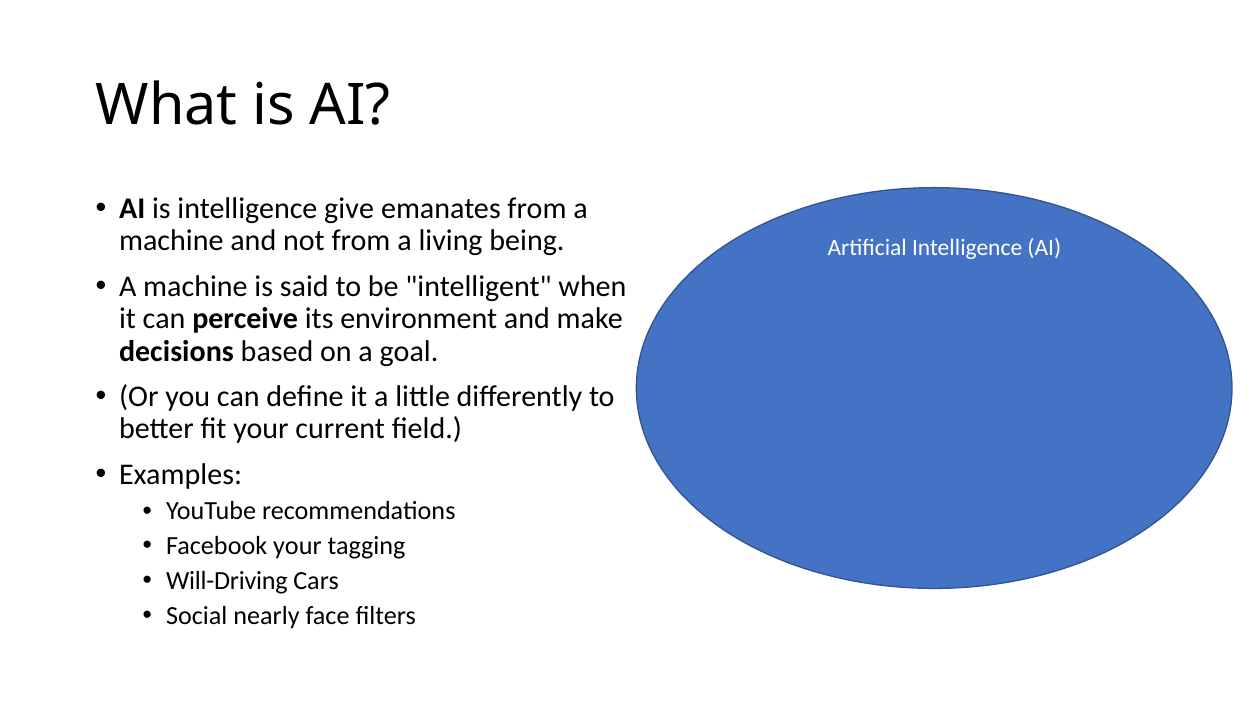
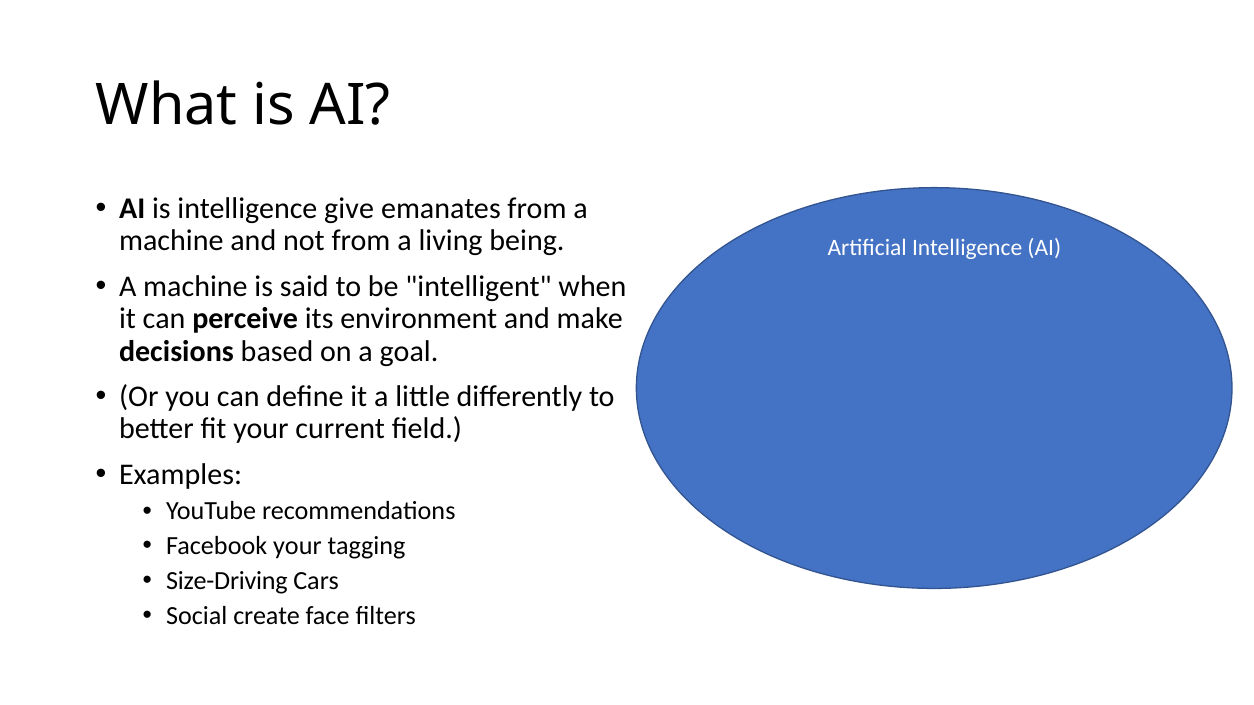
Will-Driving: Will-Driving -> Size-Driving
nearly: nearly -> create
